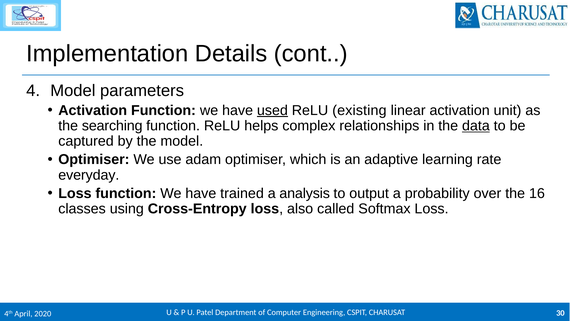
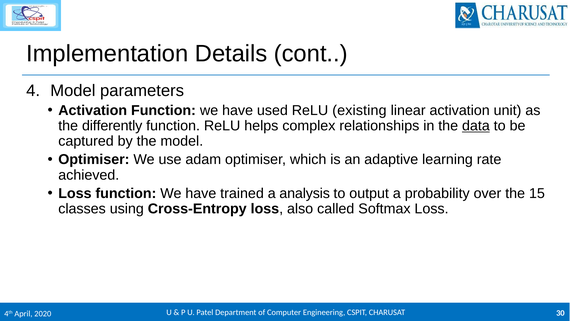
used underline: present -> none
searching: searching -> differently
everyday: everyday -> achieved
16: 16 -> 15
